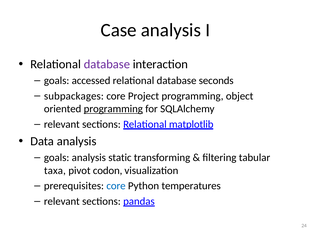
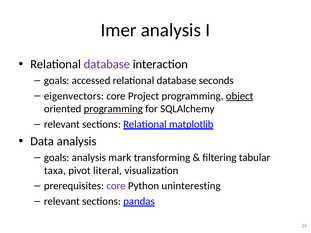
Case: Case -> Imer
subpackages: subpackages -> eigenvectors
object underline: none -> present
static: static -> mark
codon: codon -> literal
core at (116, 186) colour: blue -> purple
temperatures: temperatures -> uninteresting
